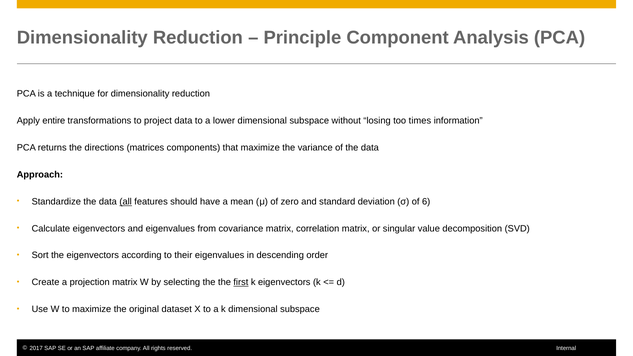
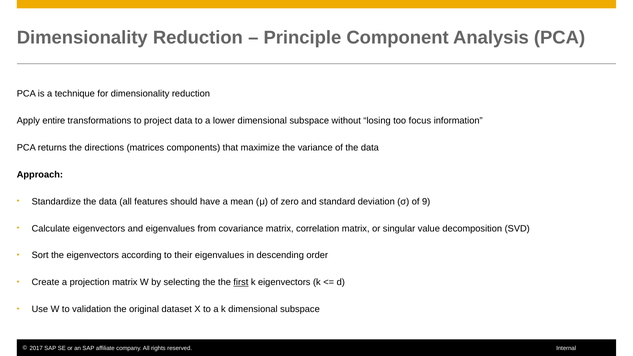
times: times -> focus
all at (126, 202) underline: present -> none
6: 6 -> 9
to maximize: maximize -> validation
